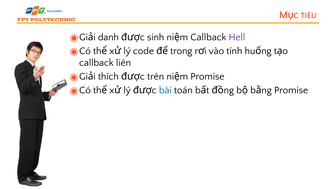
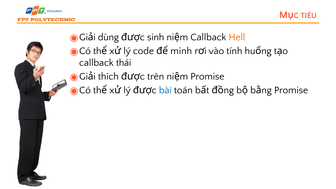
danh: danh -> dùng
Hell colour: purple -> orange
trong: trong -> minh
liên: liên -> thái
